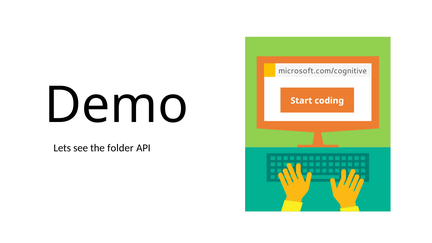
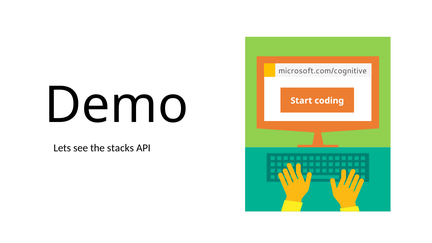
folder: folder -> stacks
